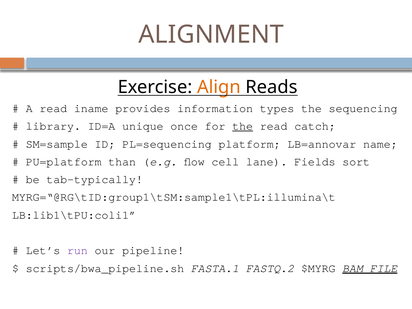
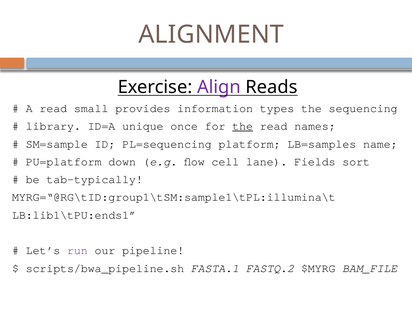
Align colour: orange -> purple
iname: iname -> small
catch: catch -> names
LB=annovar: LB=annovar -> LB=samples
than: than -> down
LB:lib1\tPU:coli1: LB:lib1\tPU:coli1 -> LB:lib1\tPU:ends1
BAM_FILE underline: present -> none
